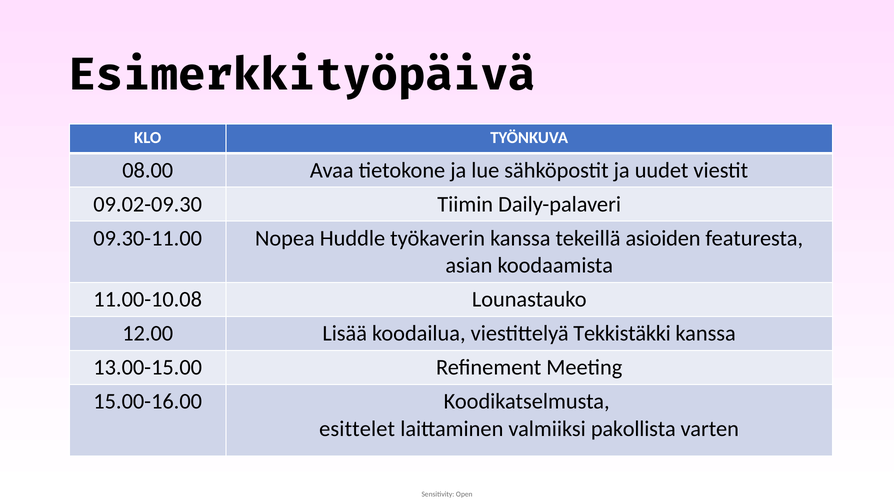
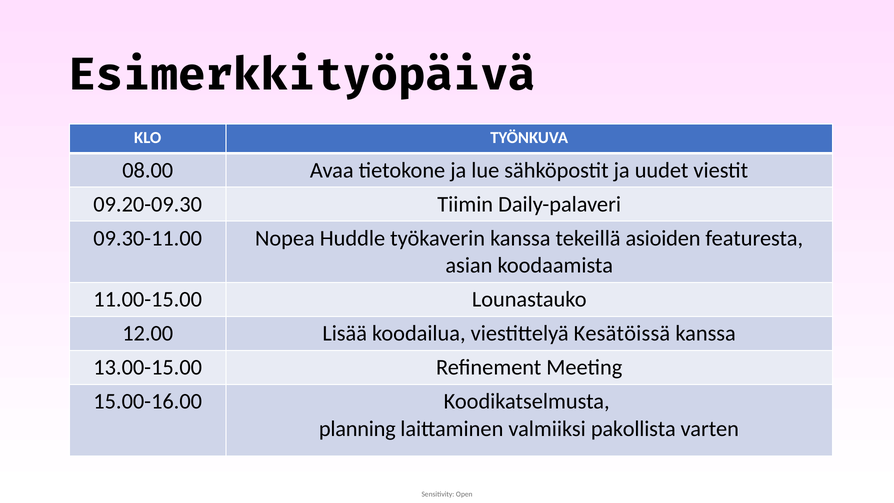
09.02-09.30: 09.02-09.30 -> 09.20-09.30
11.00-10.08: 11.00-10.08 -> 11.00-15.00
Tekkistäkki: Tekkistäkki -> Kesätöissä
esittelet: esittelet -> planning
